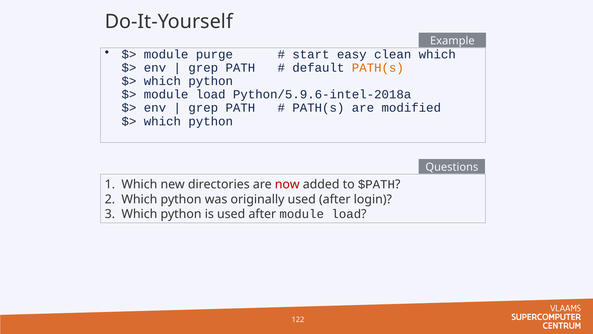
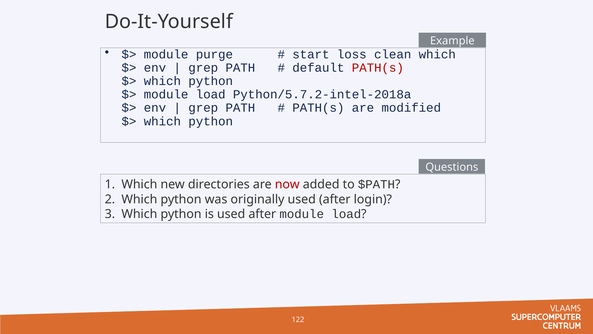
easy: easy -> loss
PATH(s at (378, 68) colour: orange -> red
Python/5.9.6-intel-2018a: Python/5.9.6-intel-2018a -> Python/5.7.2-intel-2018a
